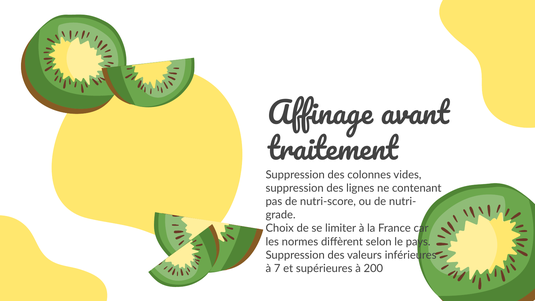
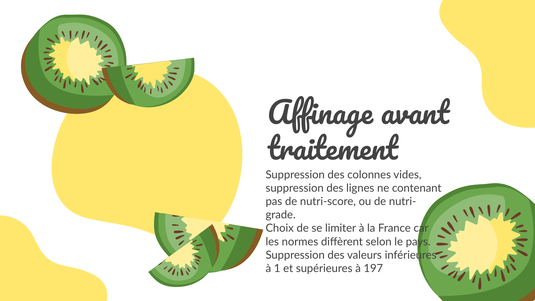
7: 7 -> 1
200: 200 -> 197
